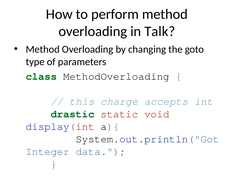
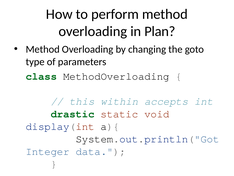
Talk: Talk -> Plan
charge: charge -> within
